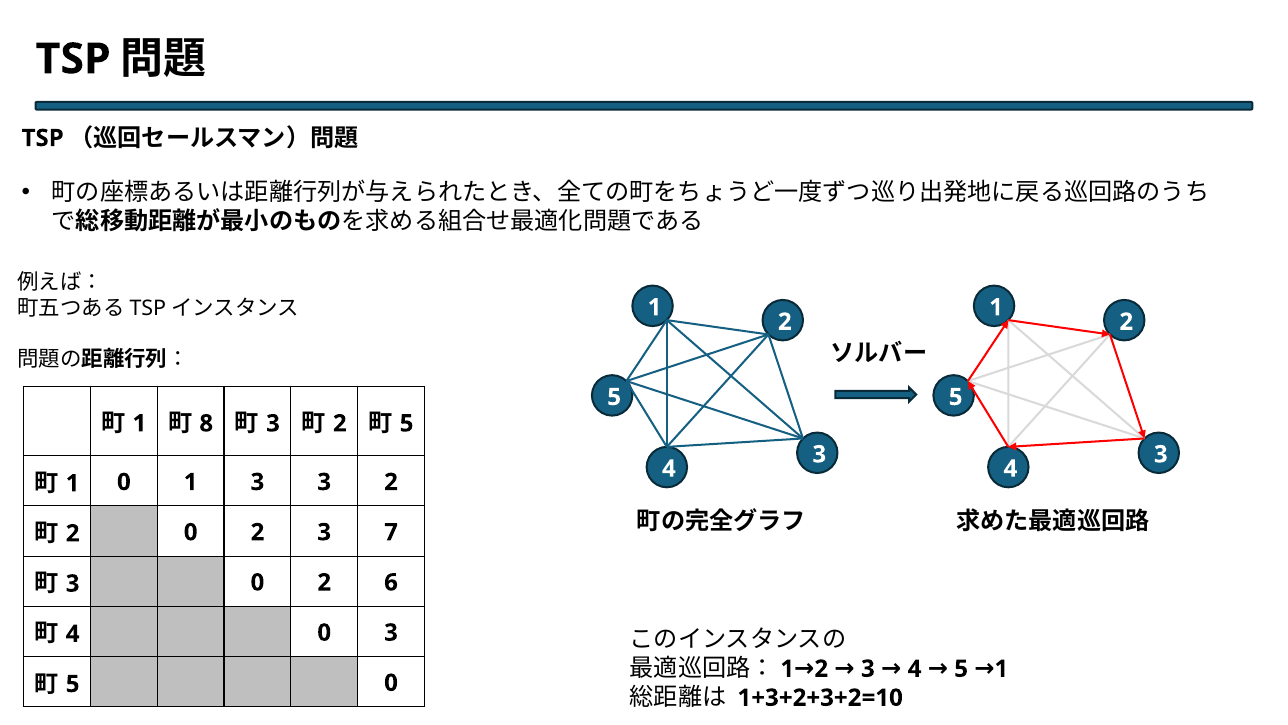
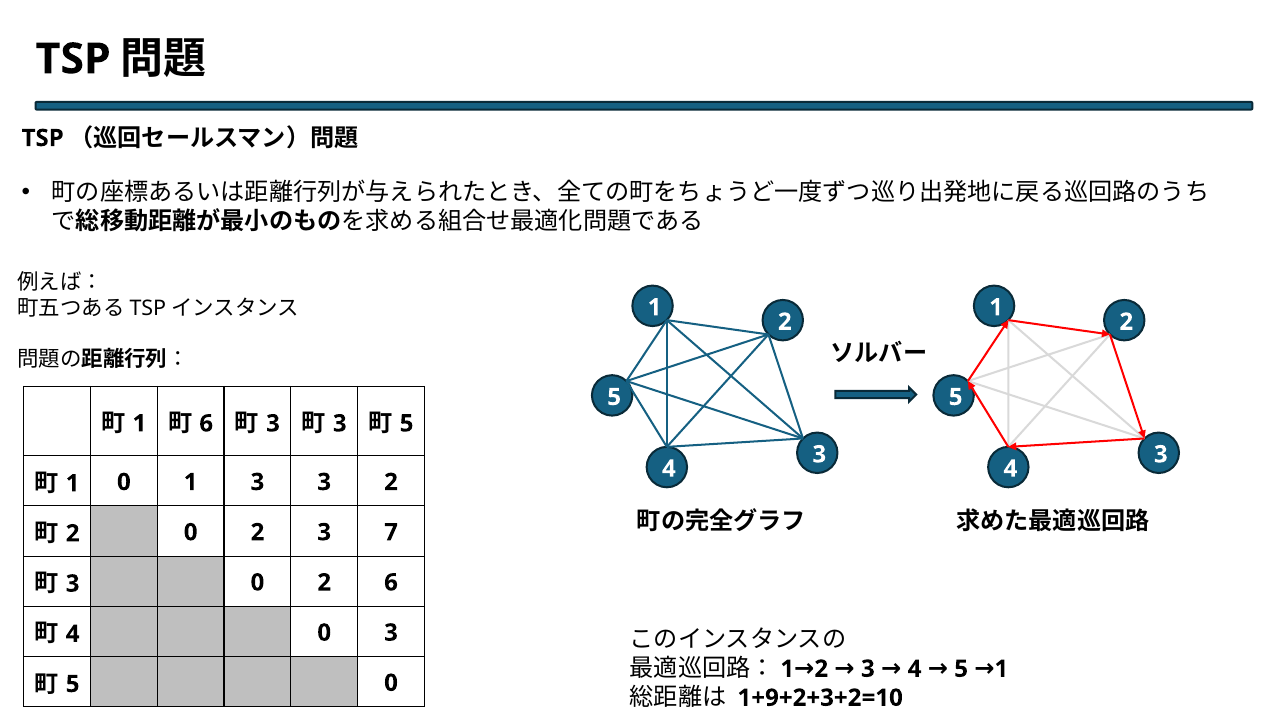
8 at (206, 423): 8 -> 6
2 at (340, 423): 2 -> 3
1+3+2+3+2=10: 1+3+2+3+2=10 -> 1+9+2+3+2=10
